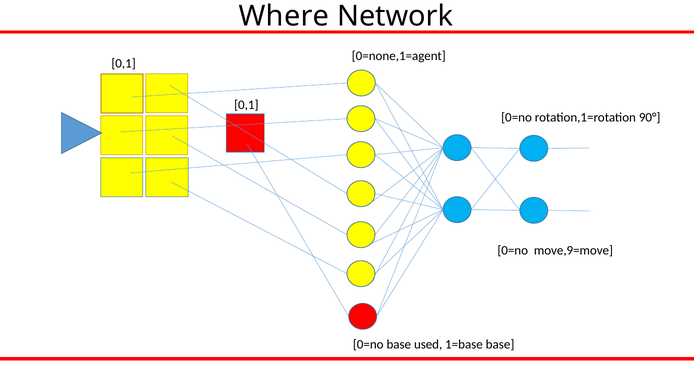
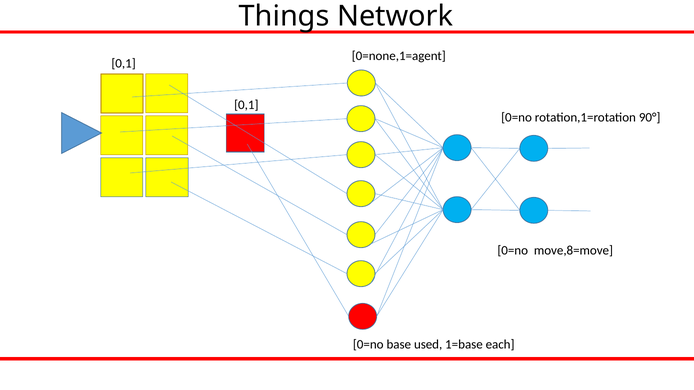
Where: Where -> Things
move,9=move: move,9=move -> move,8=move
1=base base: base -> each
